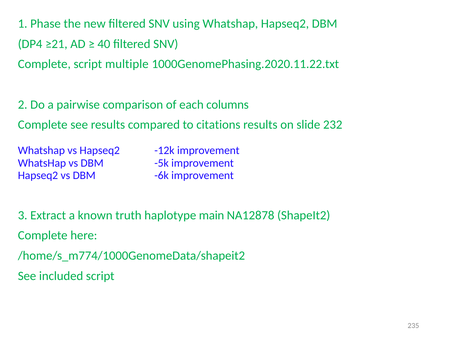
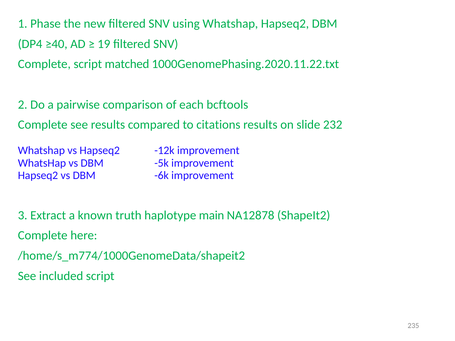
≥21: ≥21 -> ≥40
40: 40 -> 19
multiple: multiple -> matched
columns: columns -> bcftools
